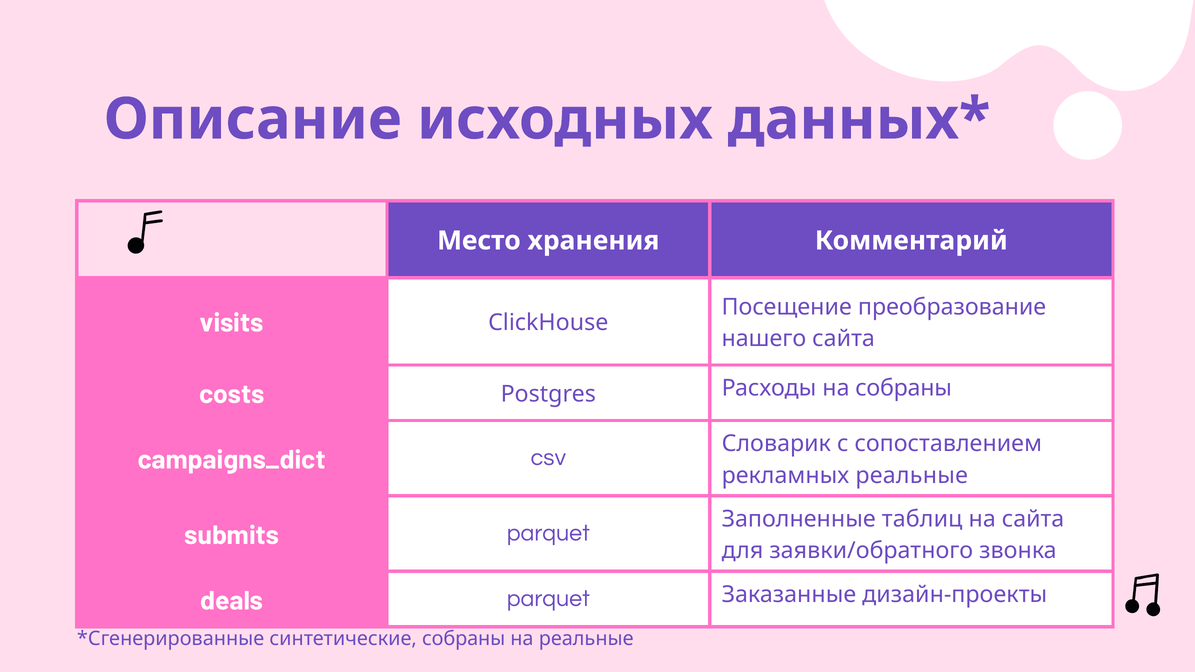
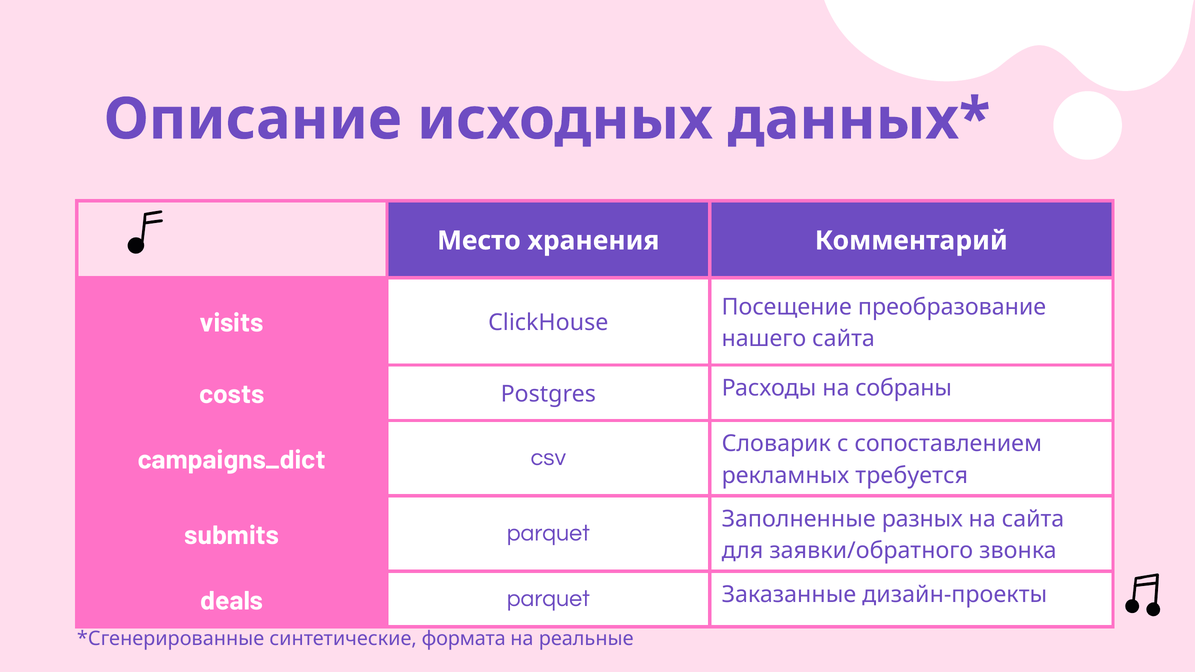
рекламных реальные: реальные -> требуется
таблиц: таблиц -> разных
синтетические собраны: собраны -> формата
